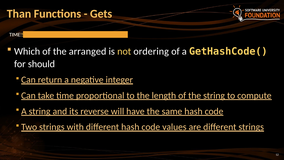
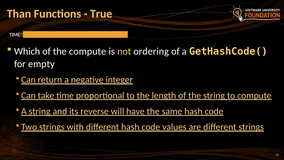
Gets: Gets -> True
the arranged: arranged -> compute
should: should -> empty
